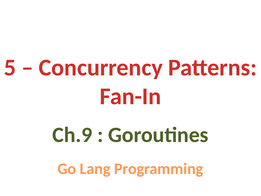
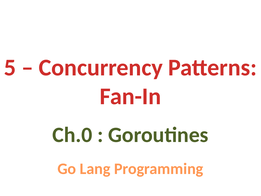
Ch.9: Ch.9 -> Ch.0
